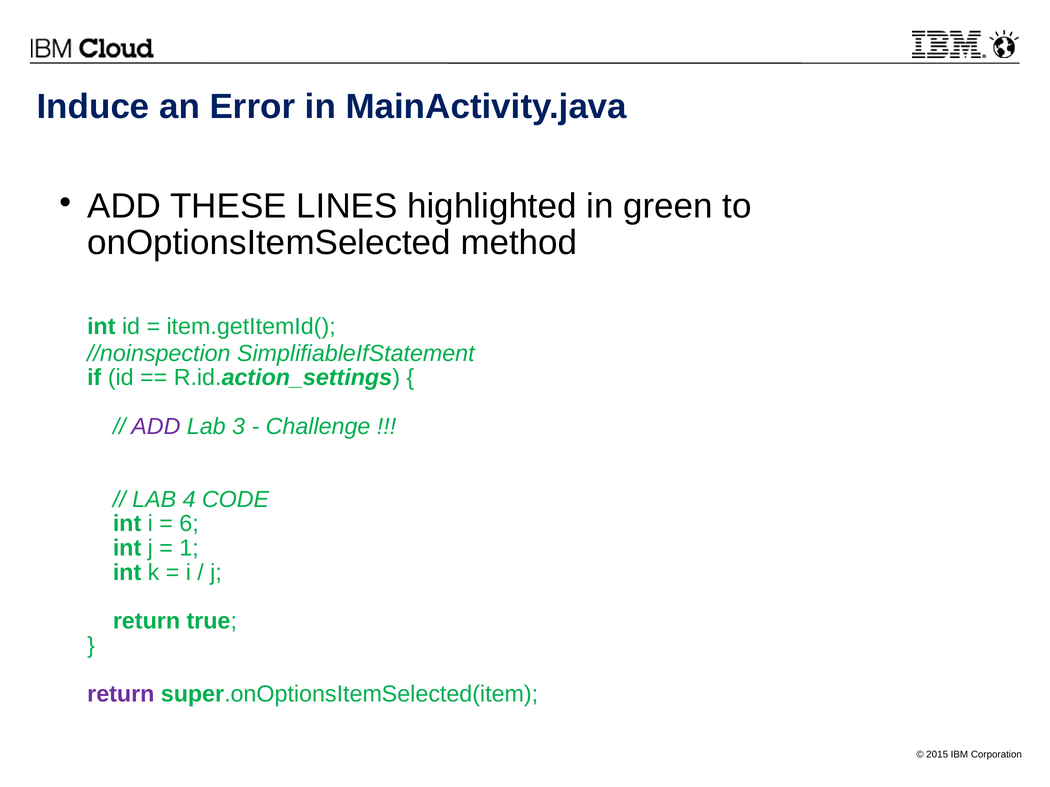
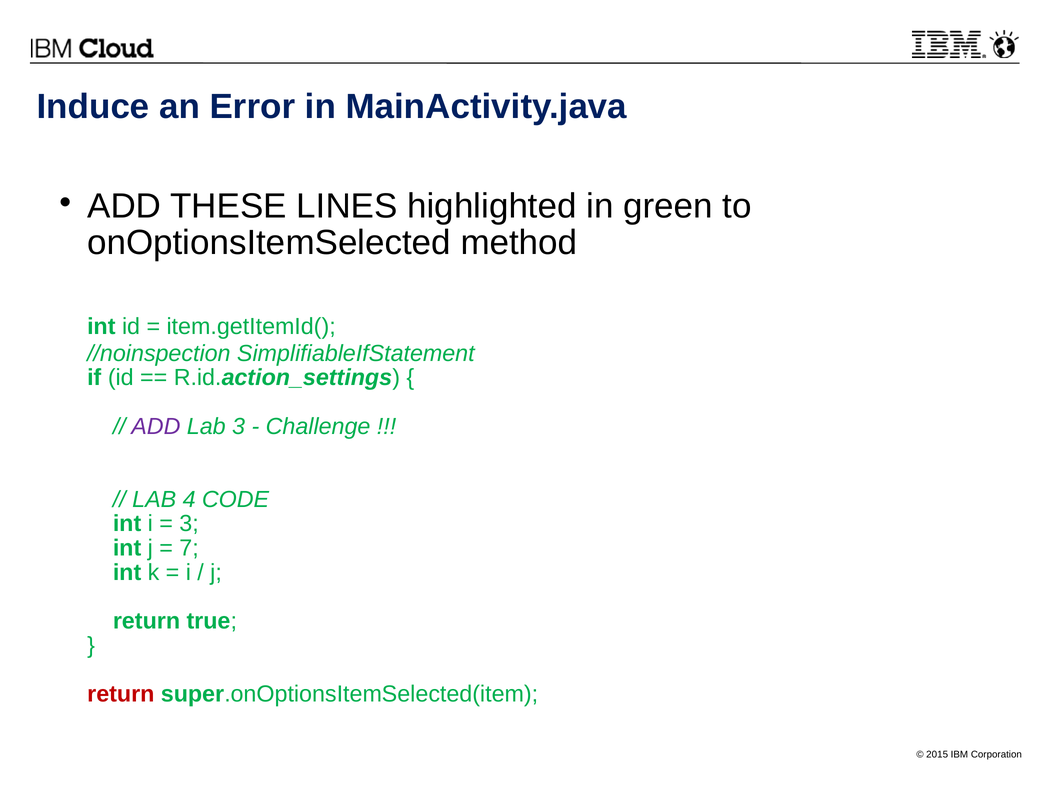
6 at (189, 524): 6 -> 3
1: 1 -> 7
return at (121, 694) colour: purple -> red
